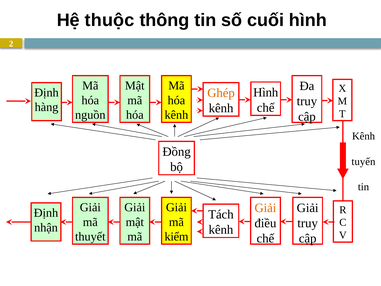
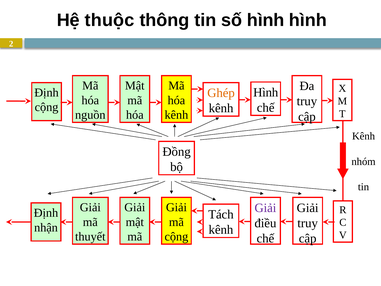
số cuối: cuối -> hình
hàng at (47, 107): hàng -> cộng
tuyến: tuyến -> nhóm
Giải at (265, 208) colour: orange -> purple
kiểm at (176, 236): kiểm -> cộng
